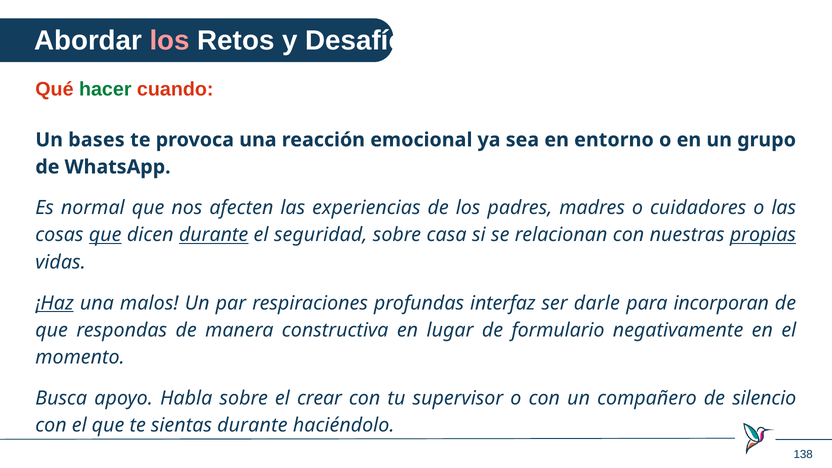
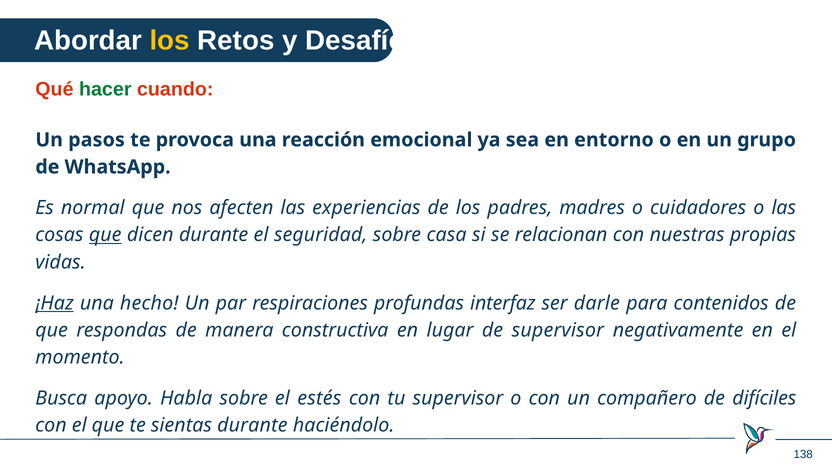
los at (170, 41) colour: pink -> yellow
bases: bases -> pasos
durante at (214, 235) underline: present -> none
propias underline: present -> none
malos: malos -> hecho
incorporan: incorporan -> contenidos
de formulario: formulario -> supervisor
crear: crear -> estés
silencio: silencio -> difíciles
